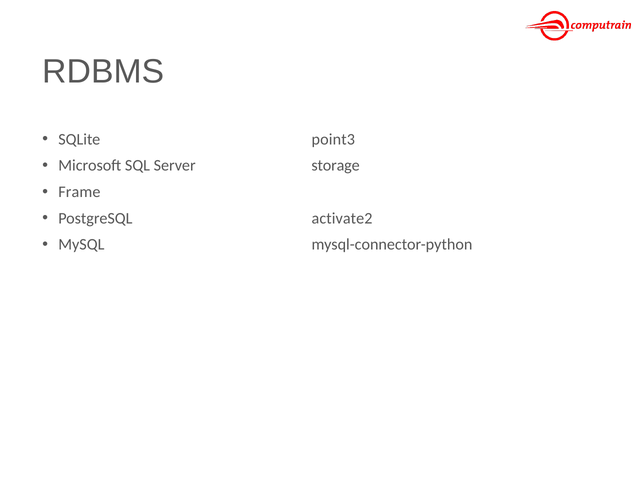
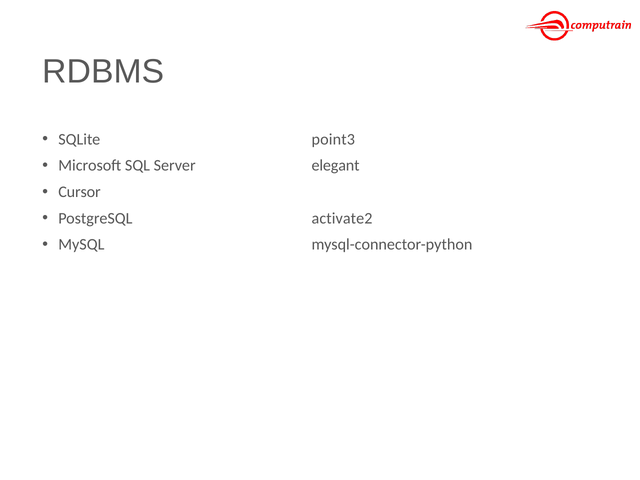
storage: storage -> elegant
Frame: Frame -> Cursor
